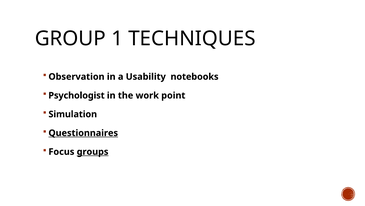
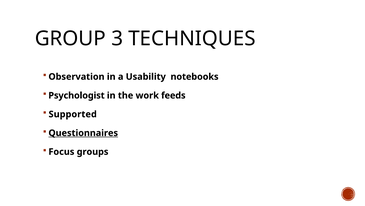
1: 1 -> 3
point: point -> feeds
Simulation: Simulation -> Supported
groups underline: present -> none
